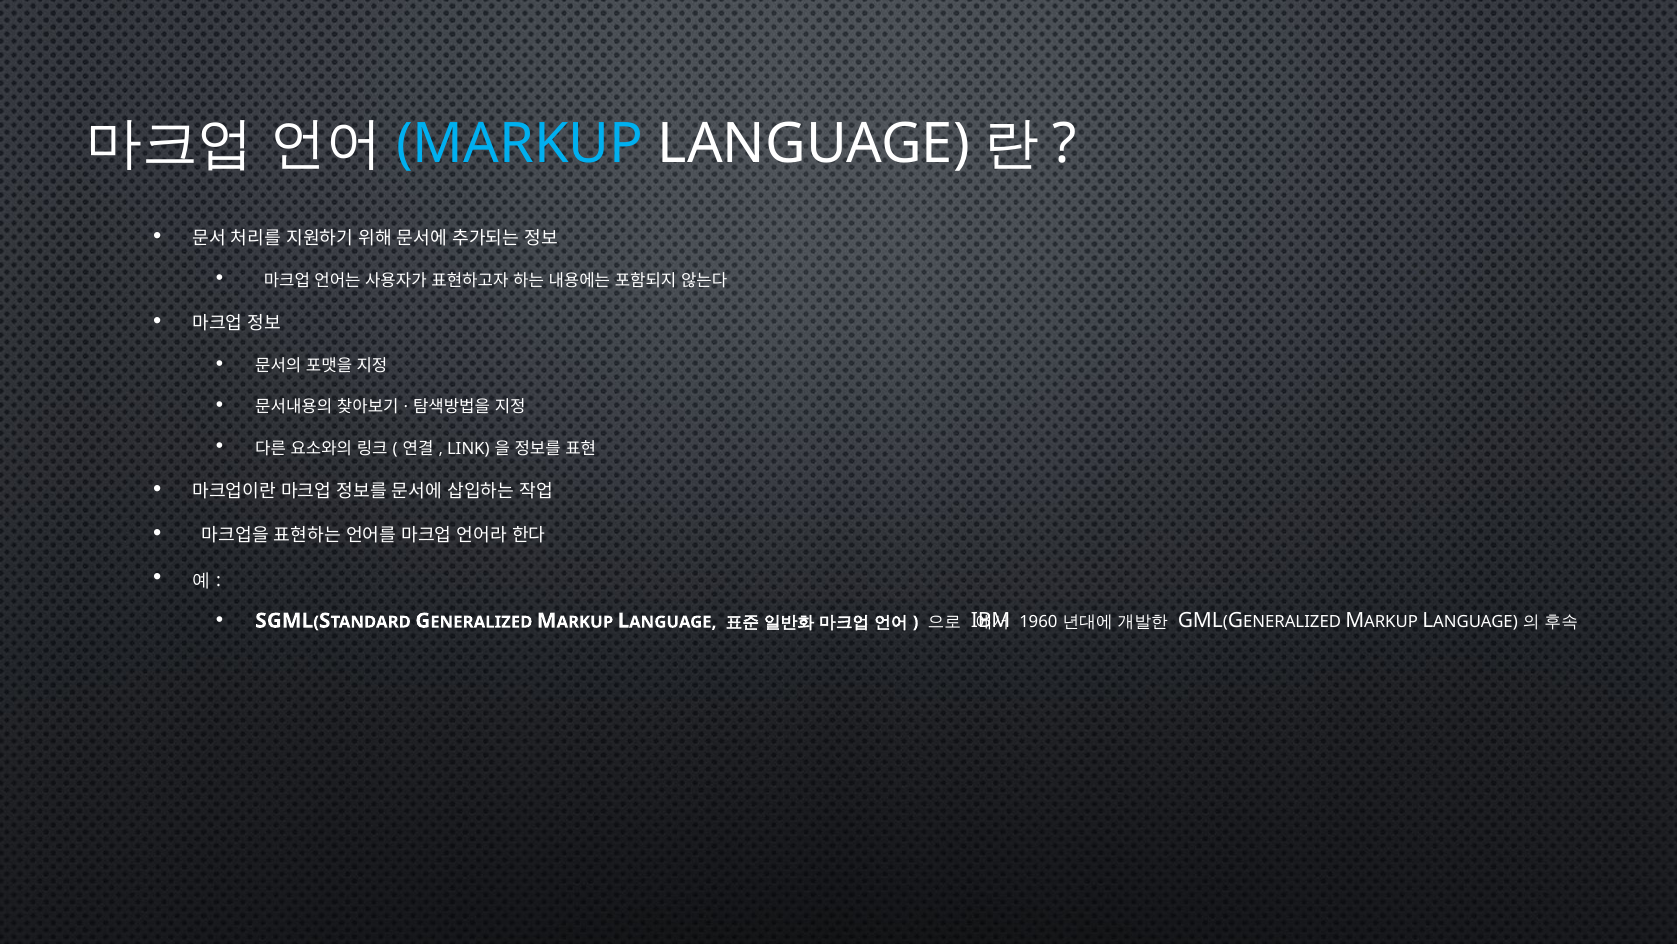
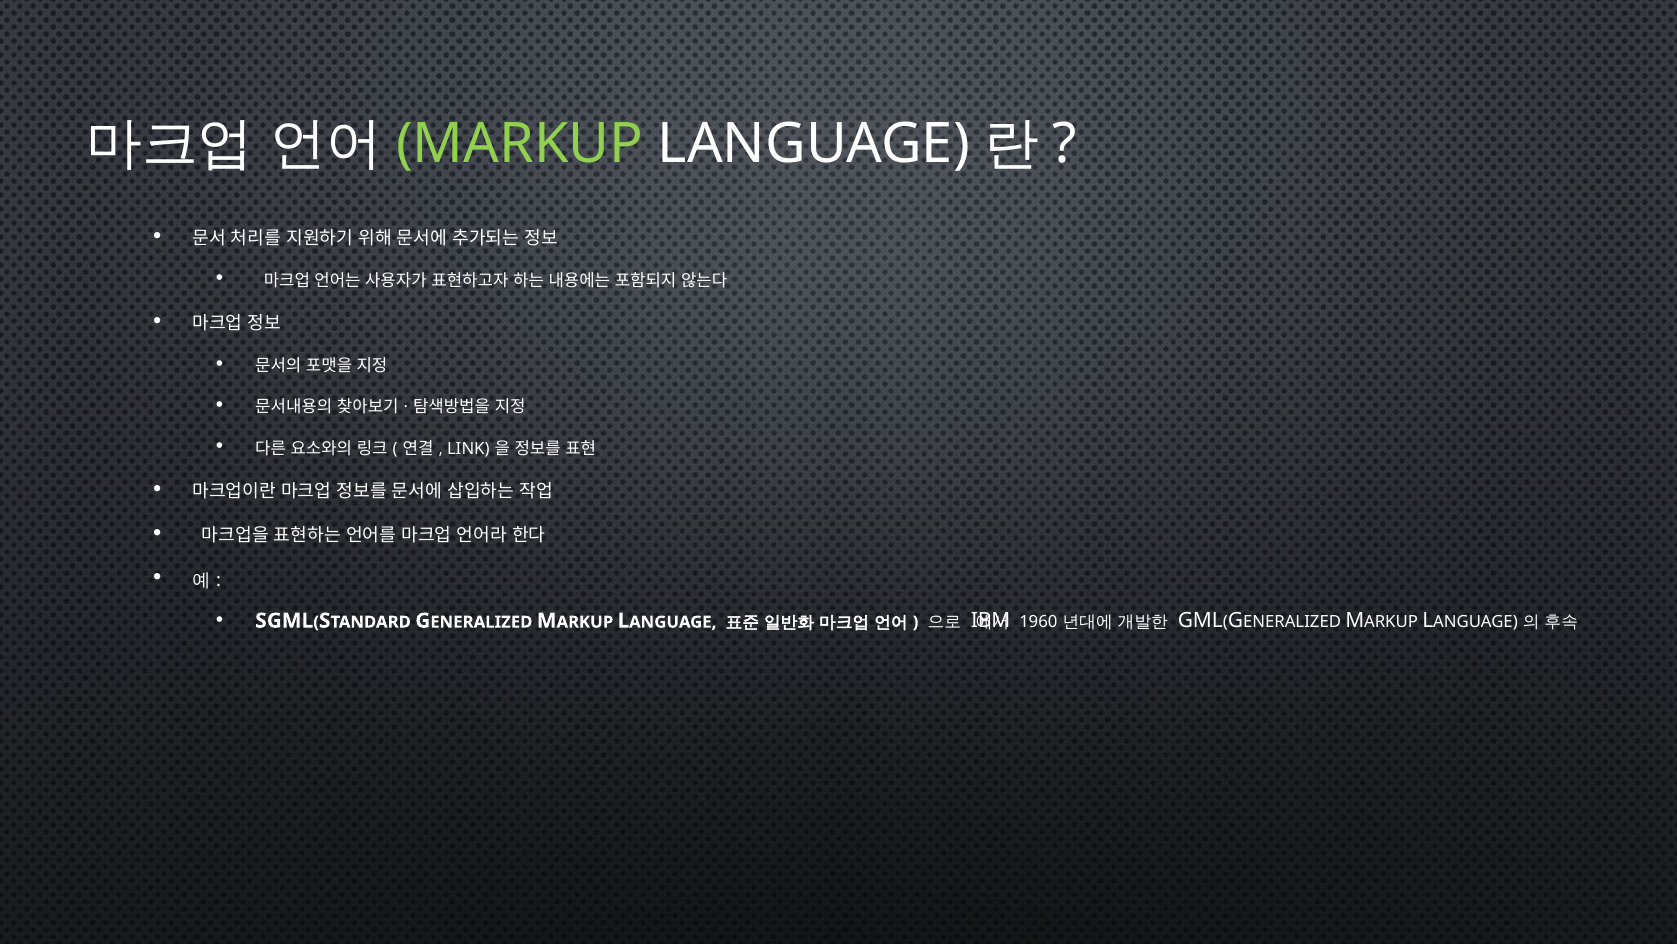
MARKUP at (520, 144) colour: light blue -> light green
